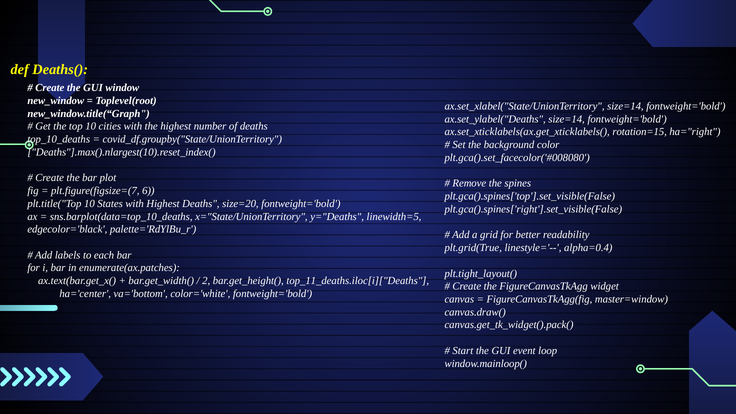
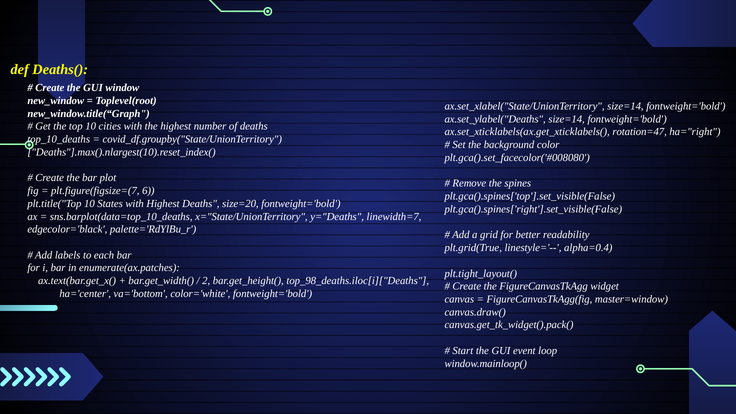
rotation=15: rotation=15 -> rotation=47
linewidth=5: linewidth=5 -> linewidth=7
top_11_deaths.iloc[i]["Deaths: top_11_deaths.iloc[i]["Deaths -> top_98_deaths.iloc[i]["Deaths
